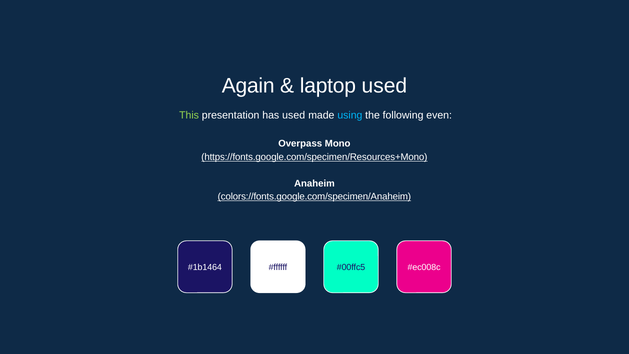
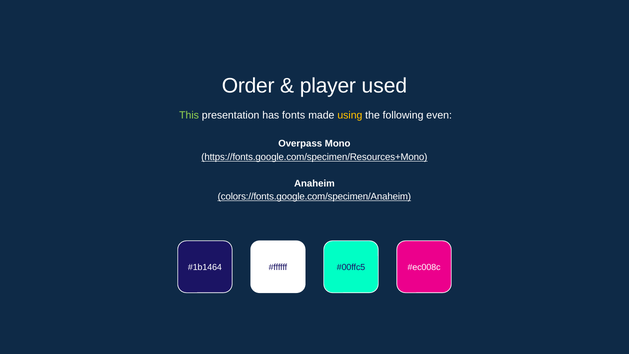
Again: Again -> Order
laptop: laptop -> player
has used: used -> fonts
using colour: light blue -> yellow
